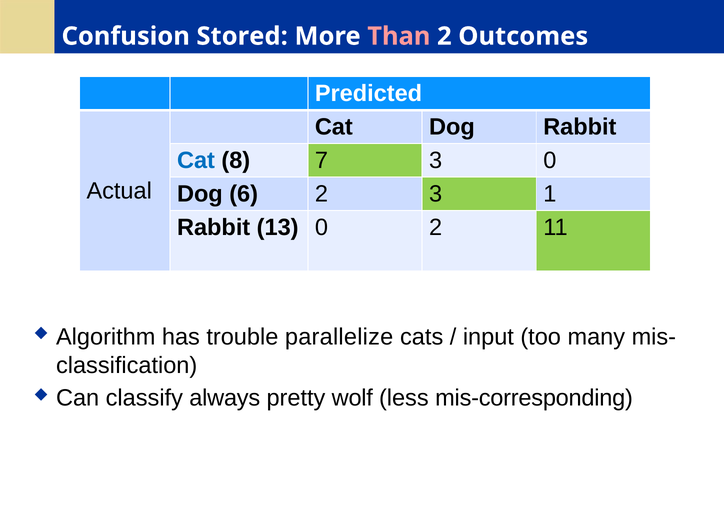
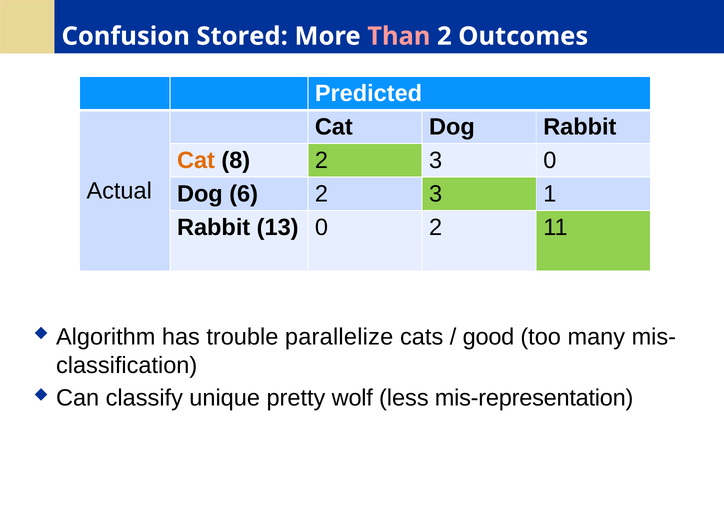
Cat at (196, 161) colour: blue -> orange
8 7: 7 -> 2
input: input -> good
always: always -> unique
mis-corresponding: mis-corresponding -> mis-representation
